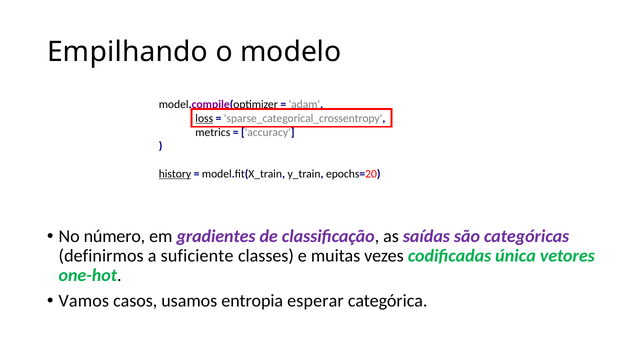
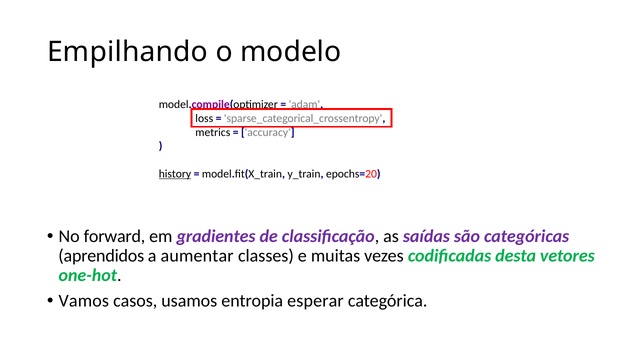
loss underline: present -> none
número: número -> forward
definirmos: definirmos -> aprendidos
suficiente: suficiente -> aumentar
única: única -> desta
